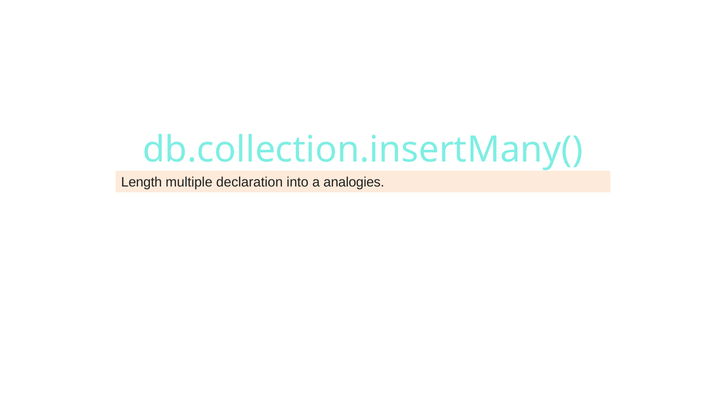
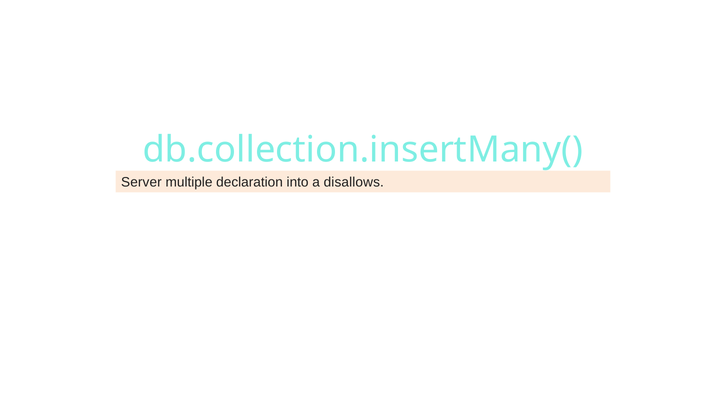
Length: Length -> Server
analogies: analogies -> disallows
